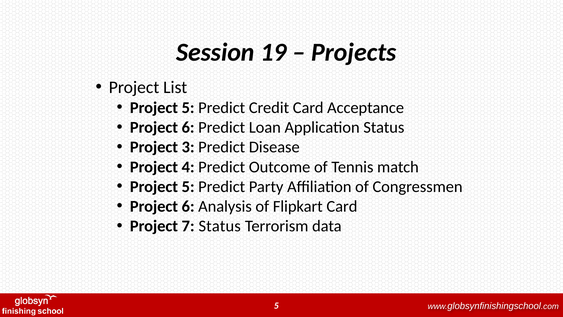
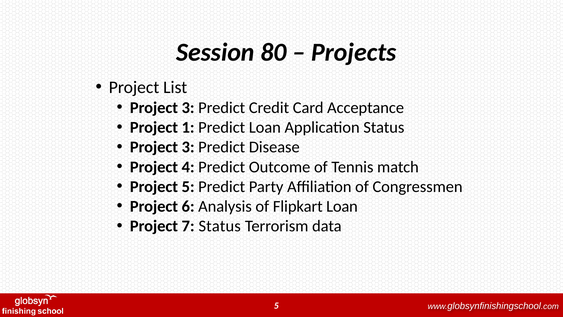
19: 19 -> 80
5 at (188, 108): 5 -> 3
6 at (188, 127): 6 -> 1
Flipkart Card: Card -> Loan
